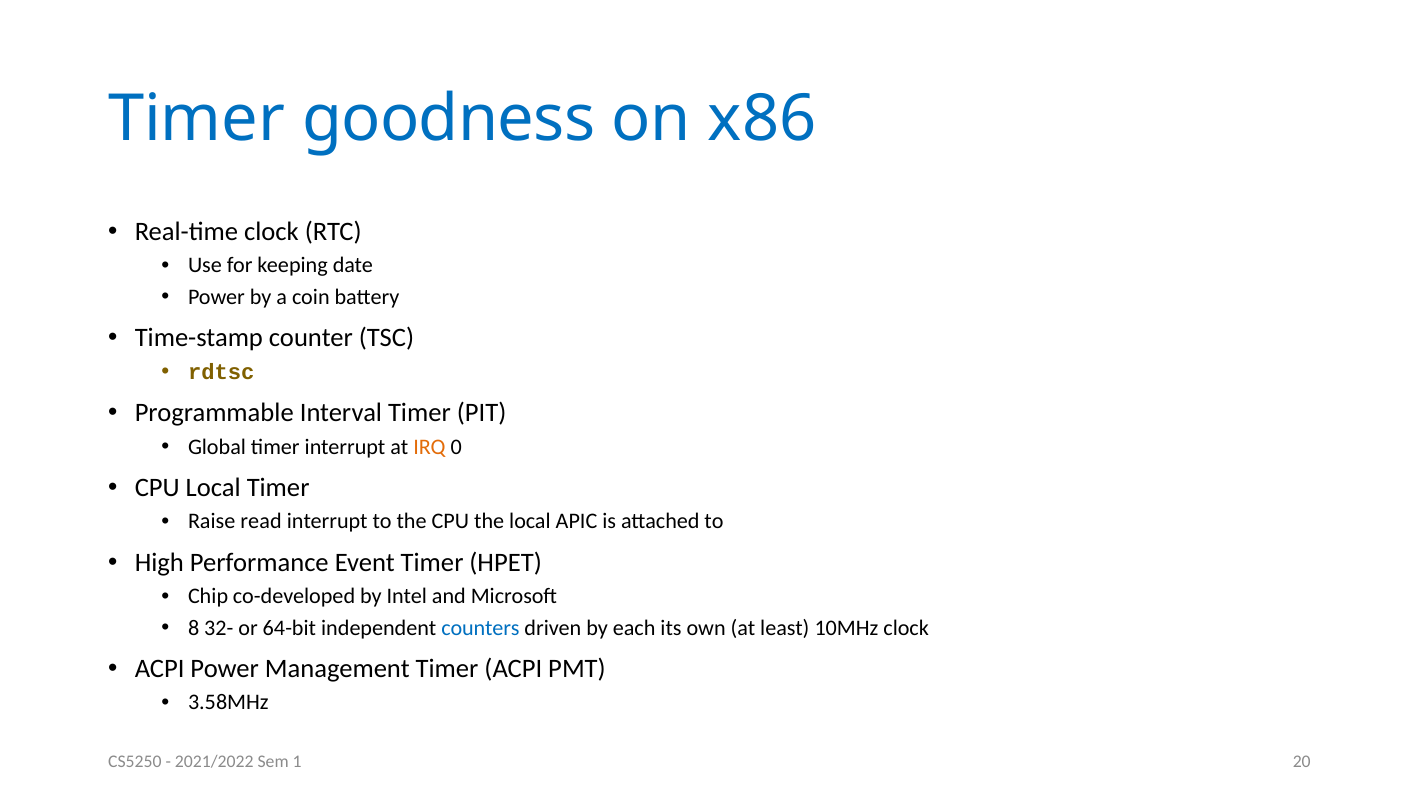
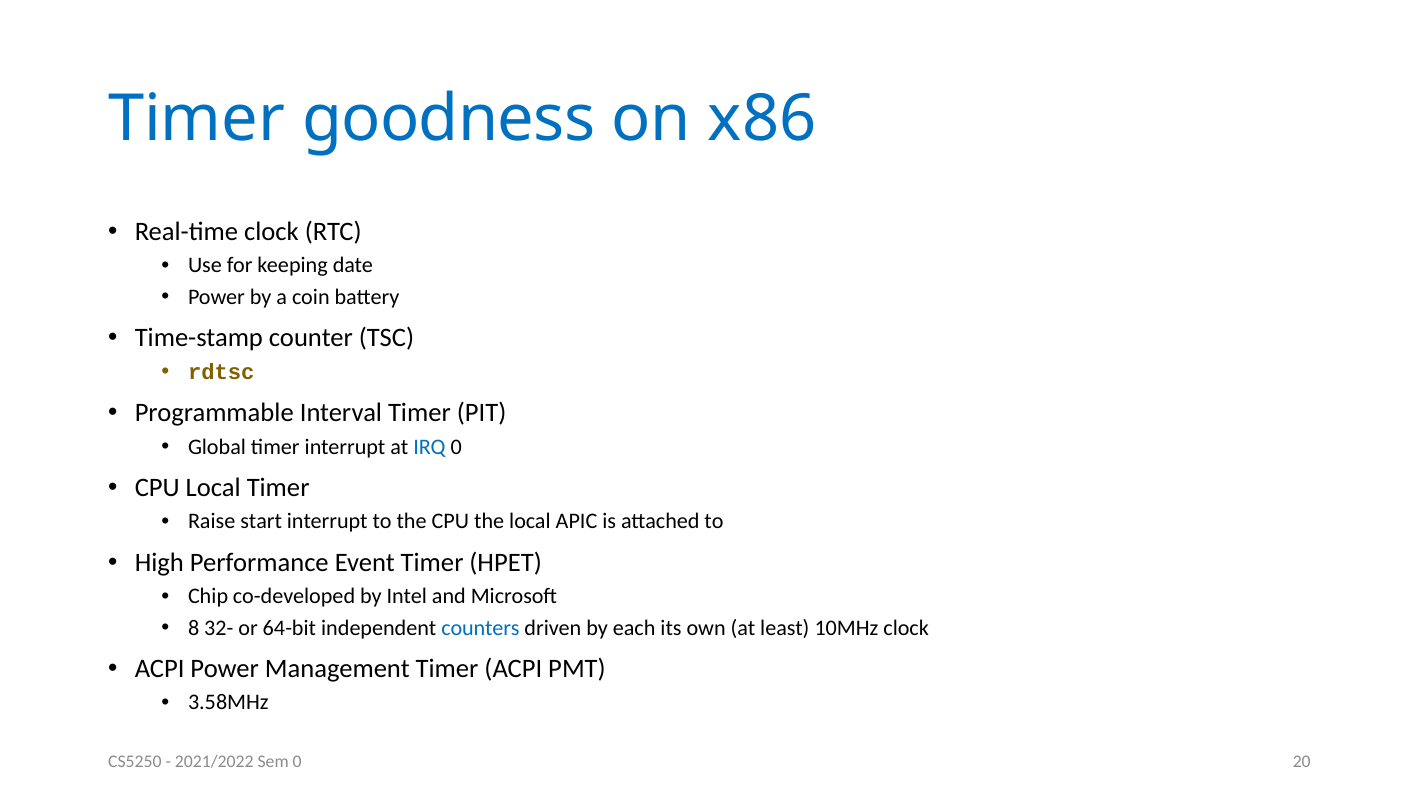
IRQ colour: orange -> blue
read: read -> start
Sem 1: 1 -> 0
